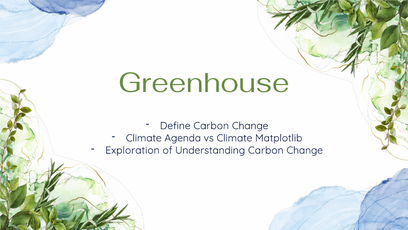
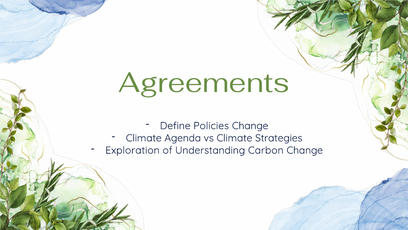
Greenhouse: Greenhouse -> Agreements
Define Carbon: Carbon -> Policies
Matplotlib: Matplotlib -> Strategies
